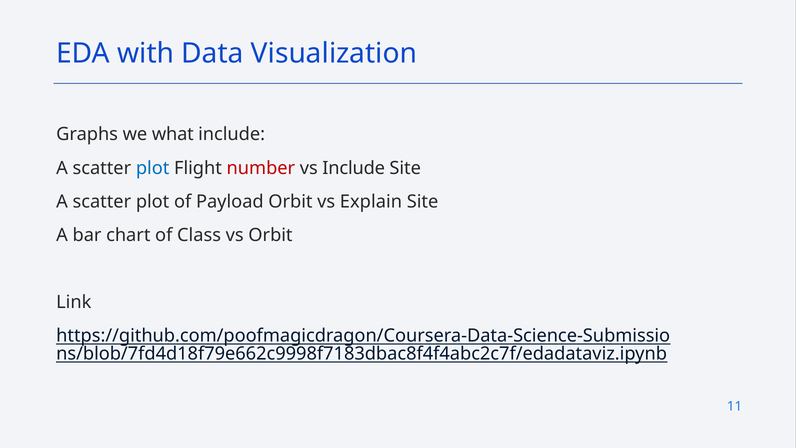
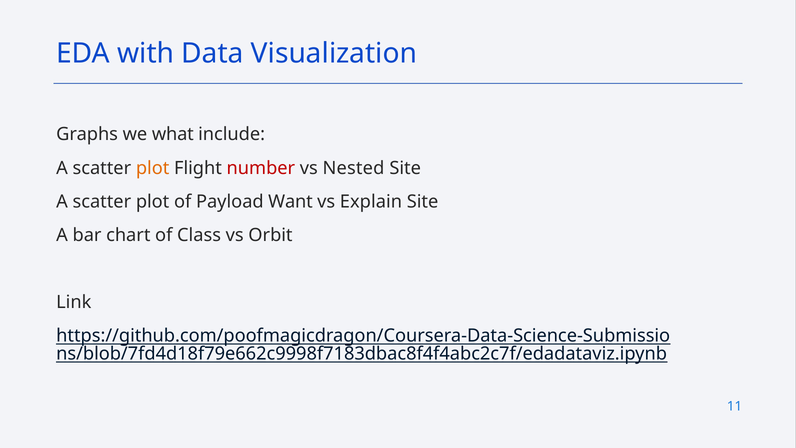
plot at (153, 168) colour: blue -> orange
vs Include: Include -> Nested
Payload Orbit: Orbit -> Want
